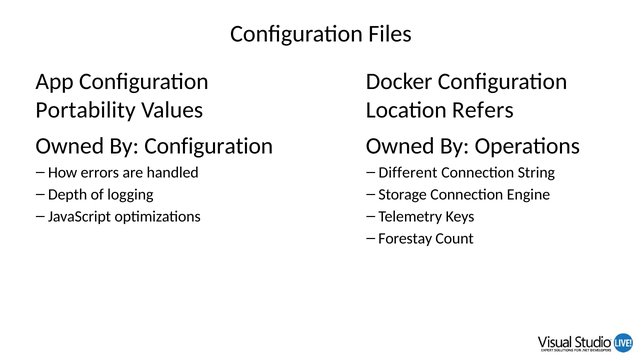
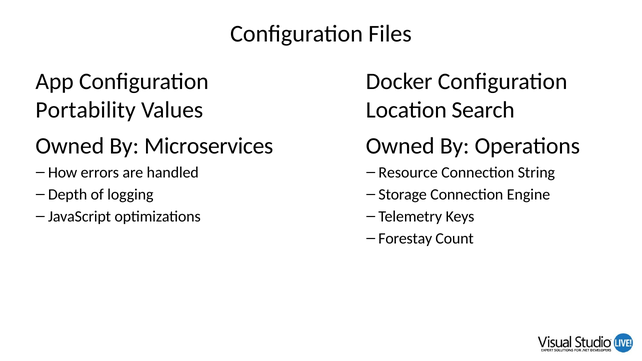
Refers: Refers -> Search
By Configuration: Configuration -> Microservices
Different: Different -> Resource
